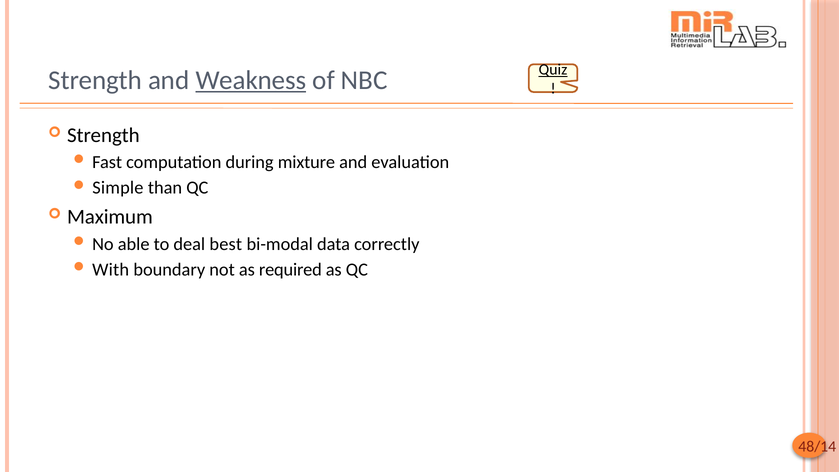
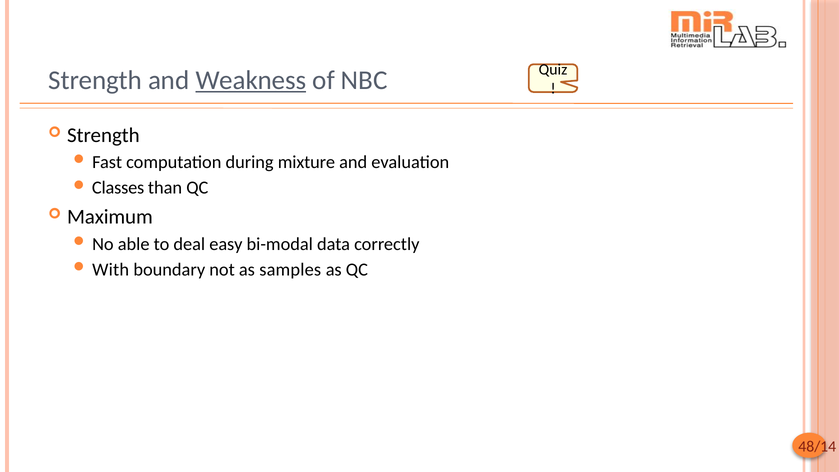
Quiz underline: present -> none
Simple: Simple -> Classes
best: best -> easy
required: required -> samples
